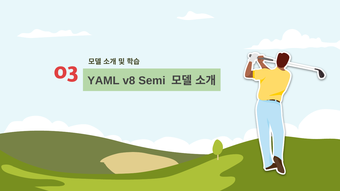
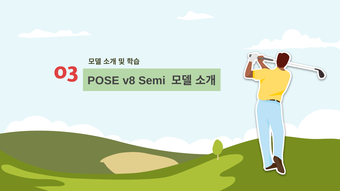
YAML: YAML -> POSE
